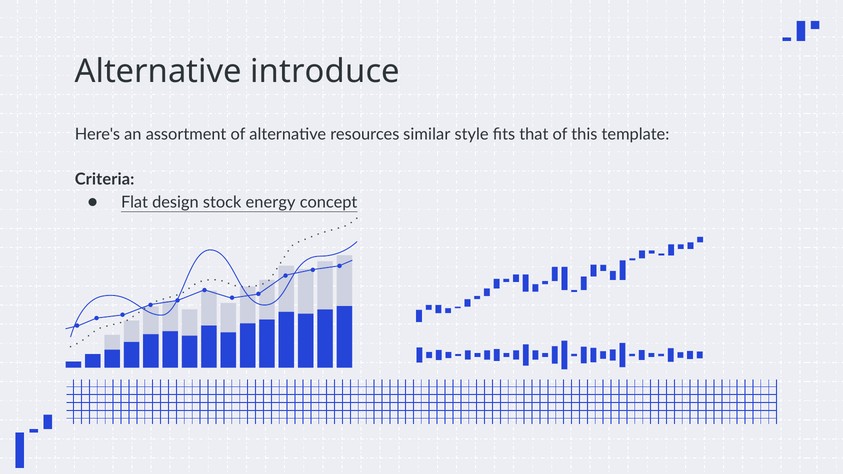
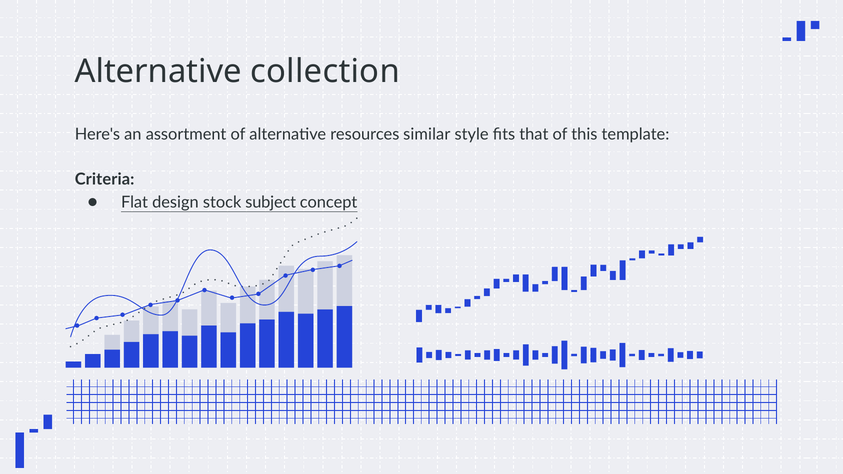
introduce: introduce -> collection
energy: energy -> subject
